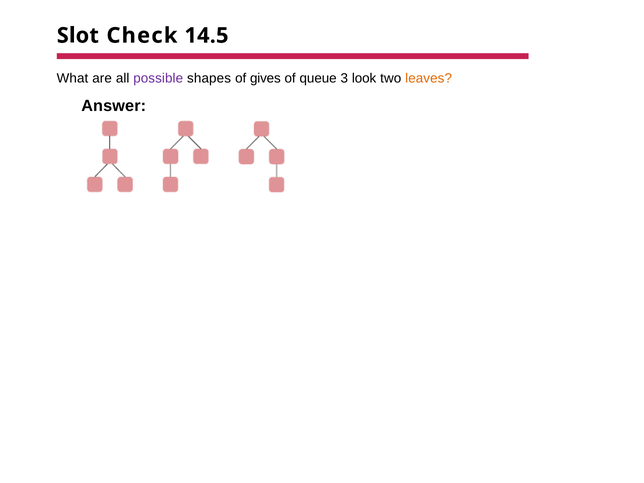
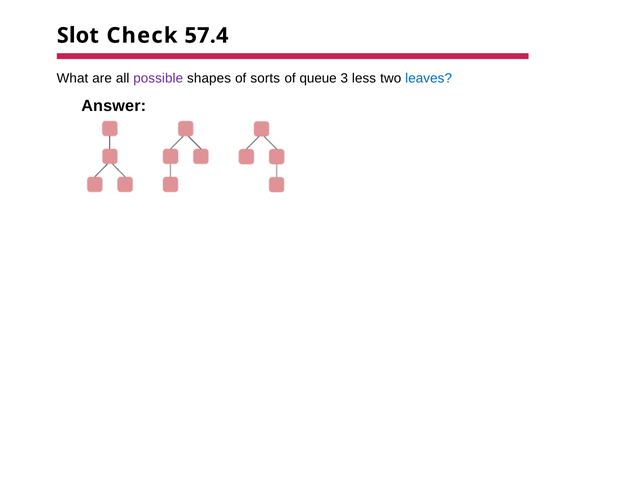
14.5: 14.5 -> 57.4
gives: gives -> sorts
look: look -> less
leaves colour: orange -> blue
